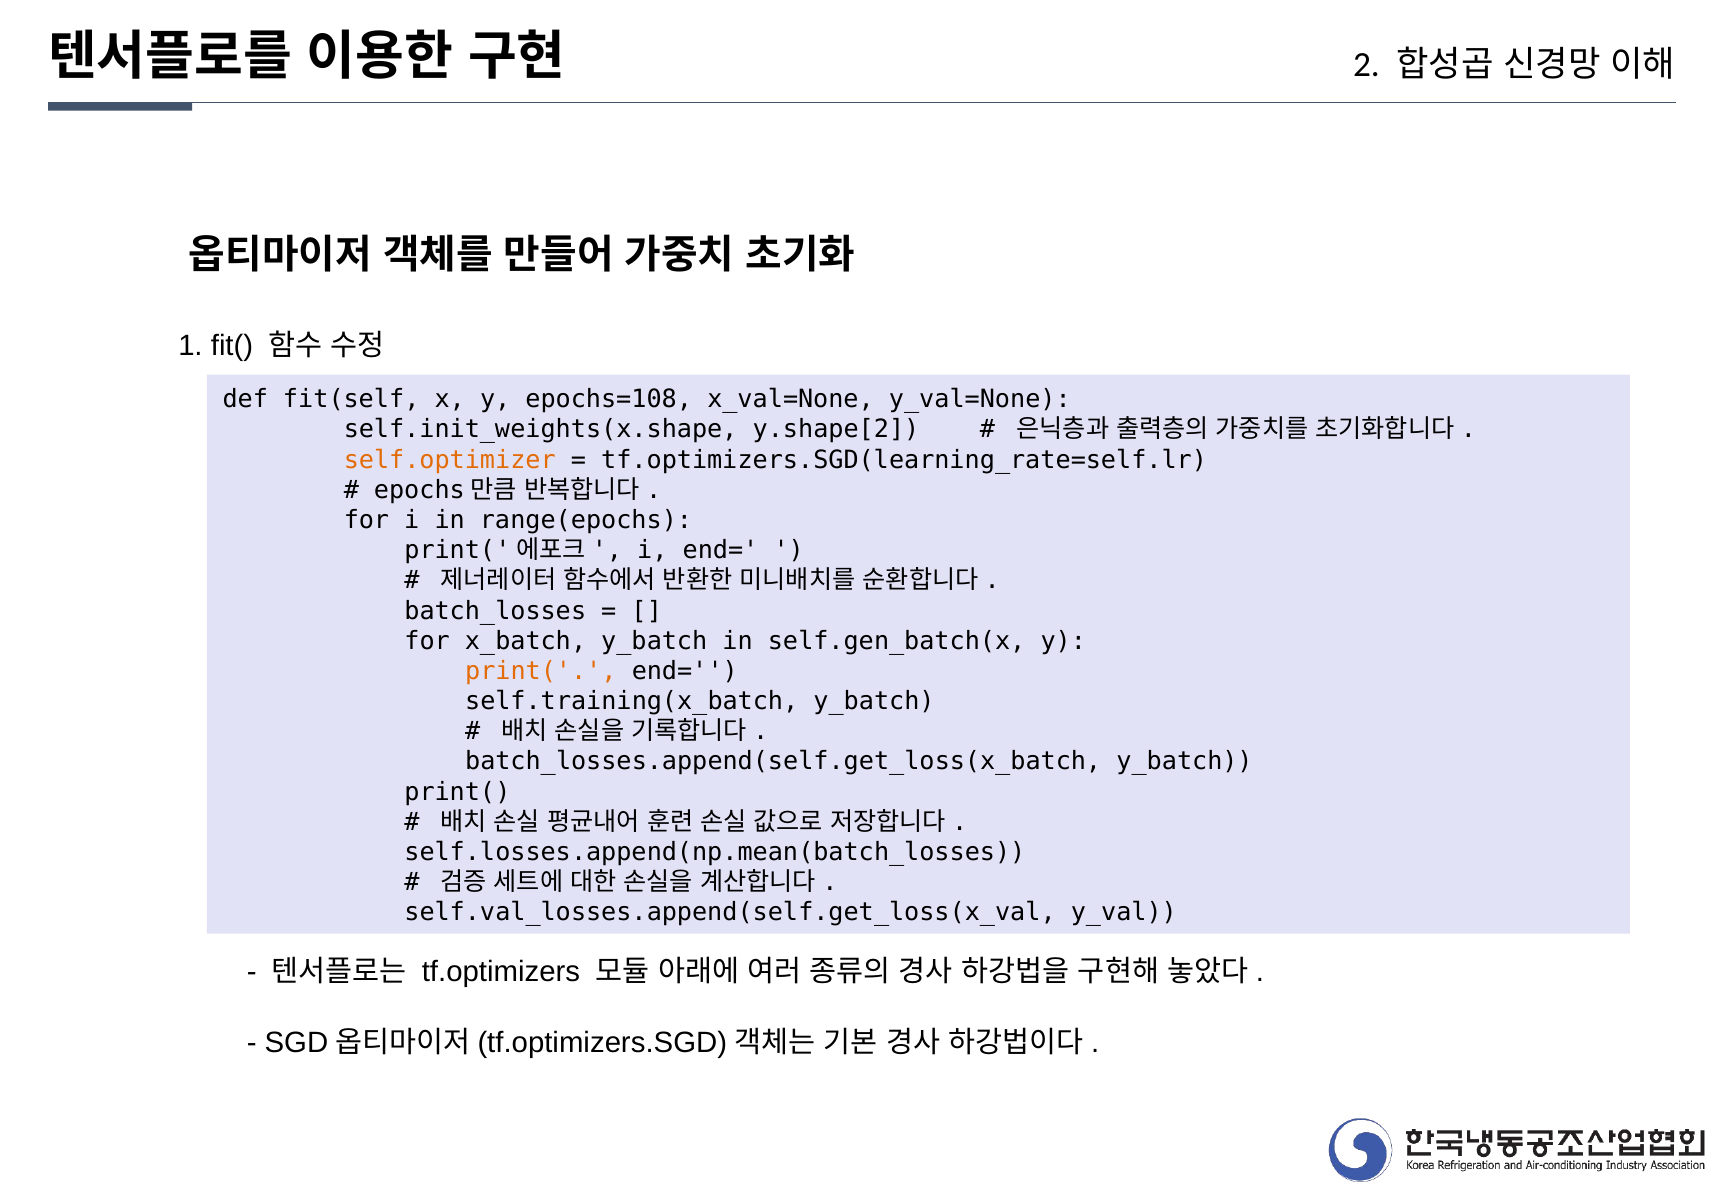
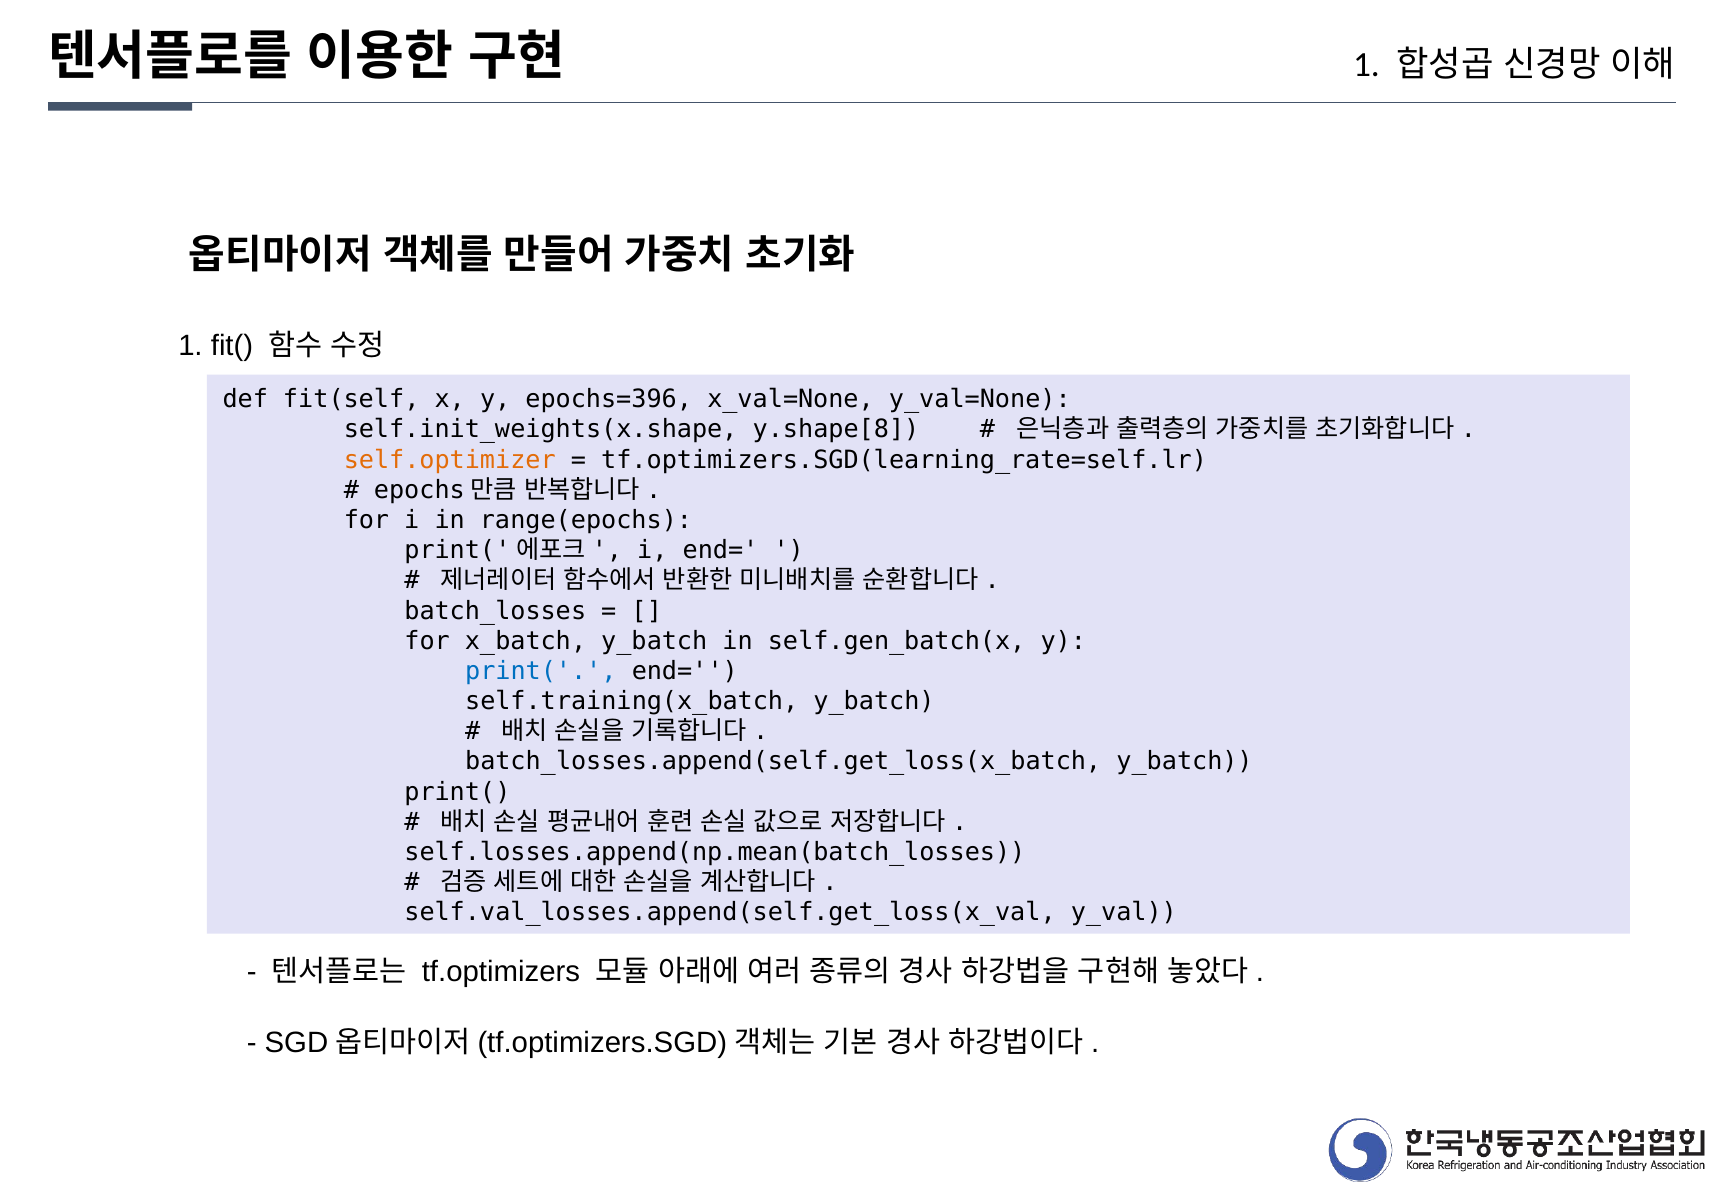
2 at (1366, 65): 2 -> 1
epochs=108: epochs=108 -> epochs=396
y.shape[2: y.shape[2 -> y.shape[8
print( at (541, 671) colour: orange -> blue
